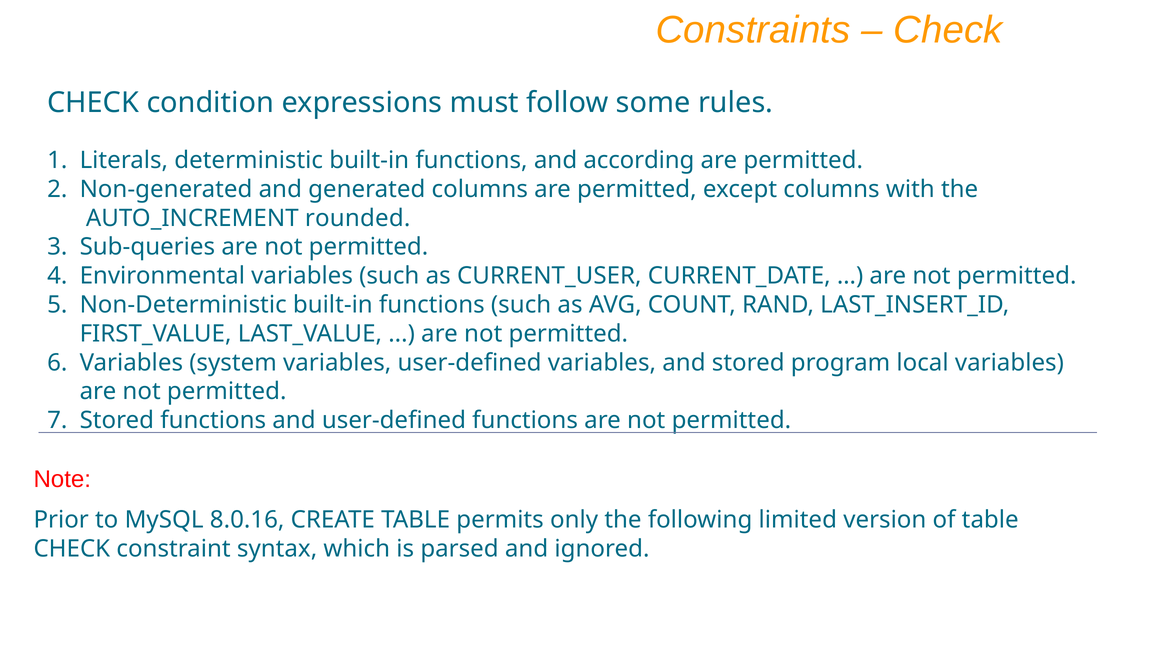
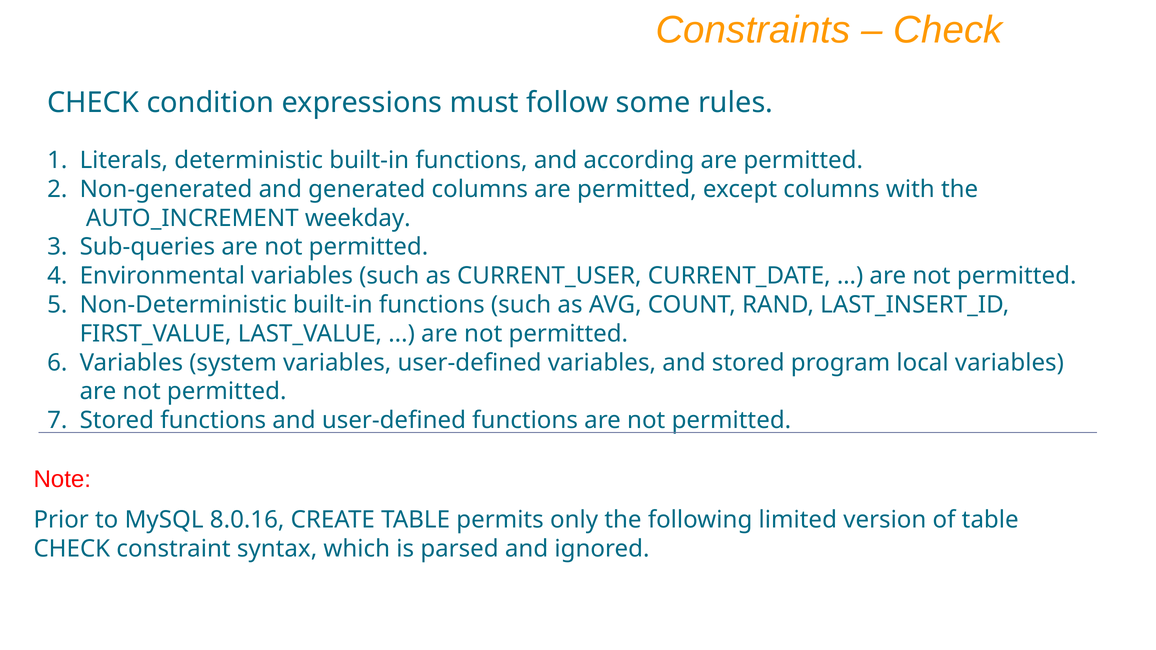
rounded: rounded -> weekday
